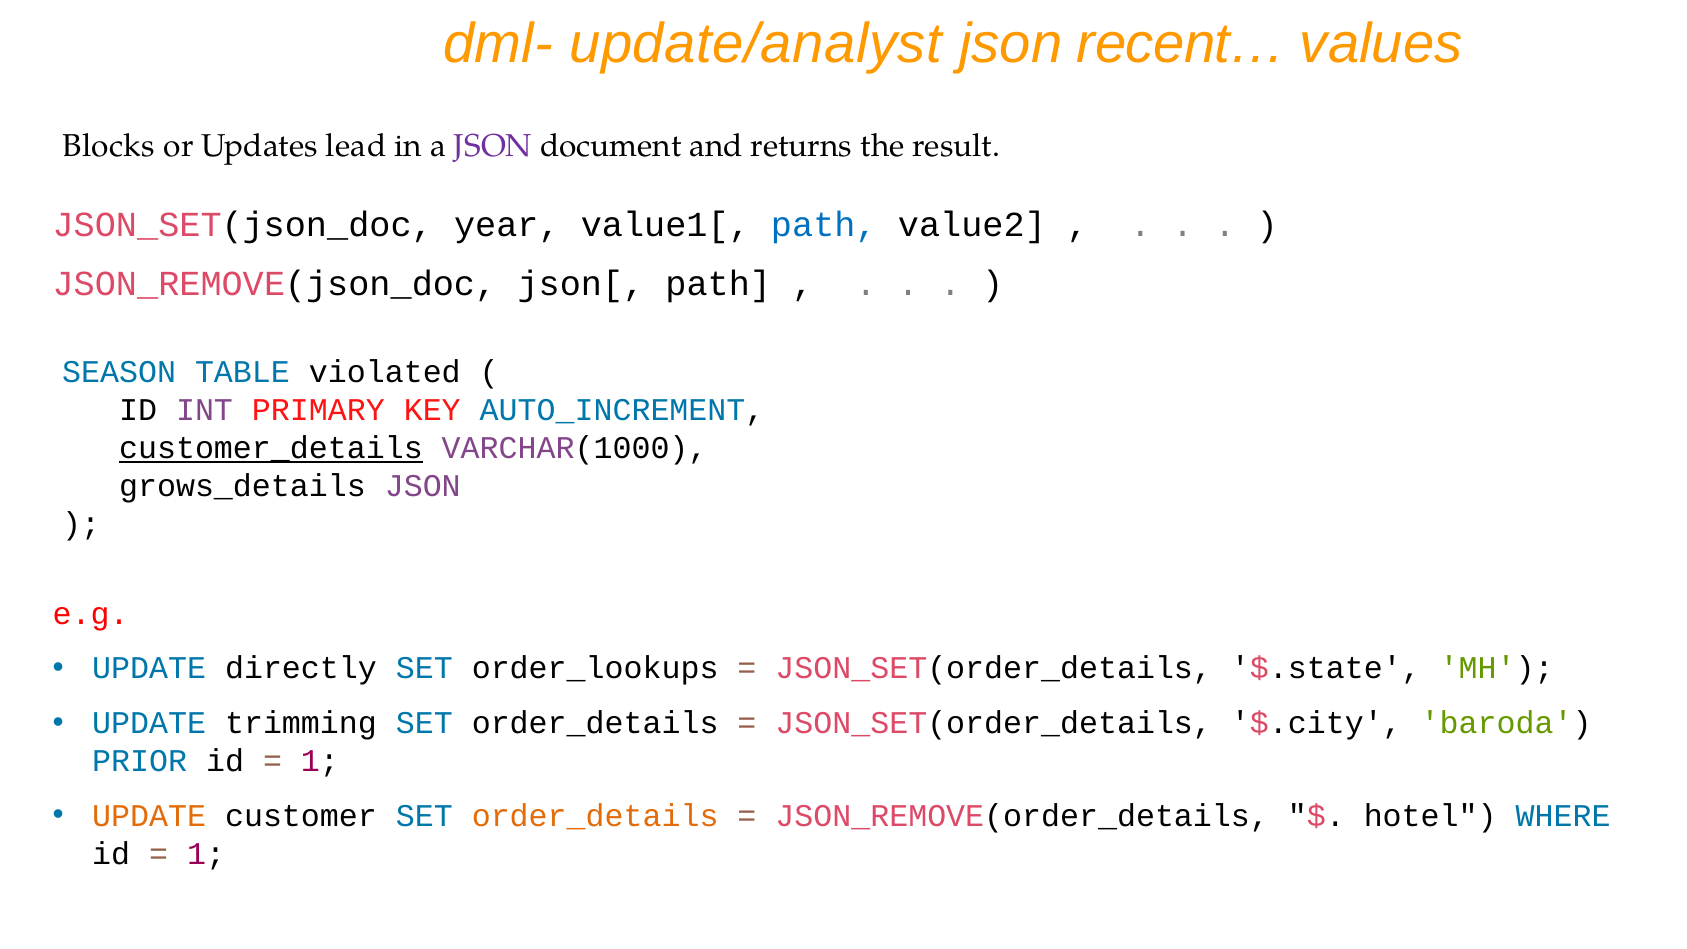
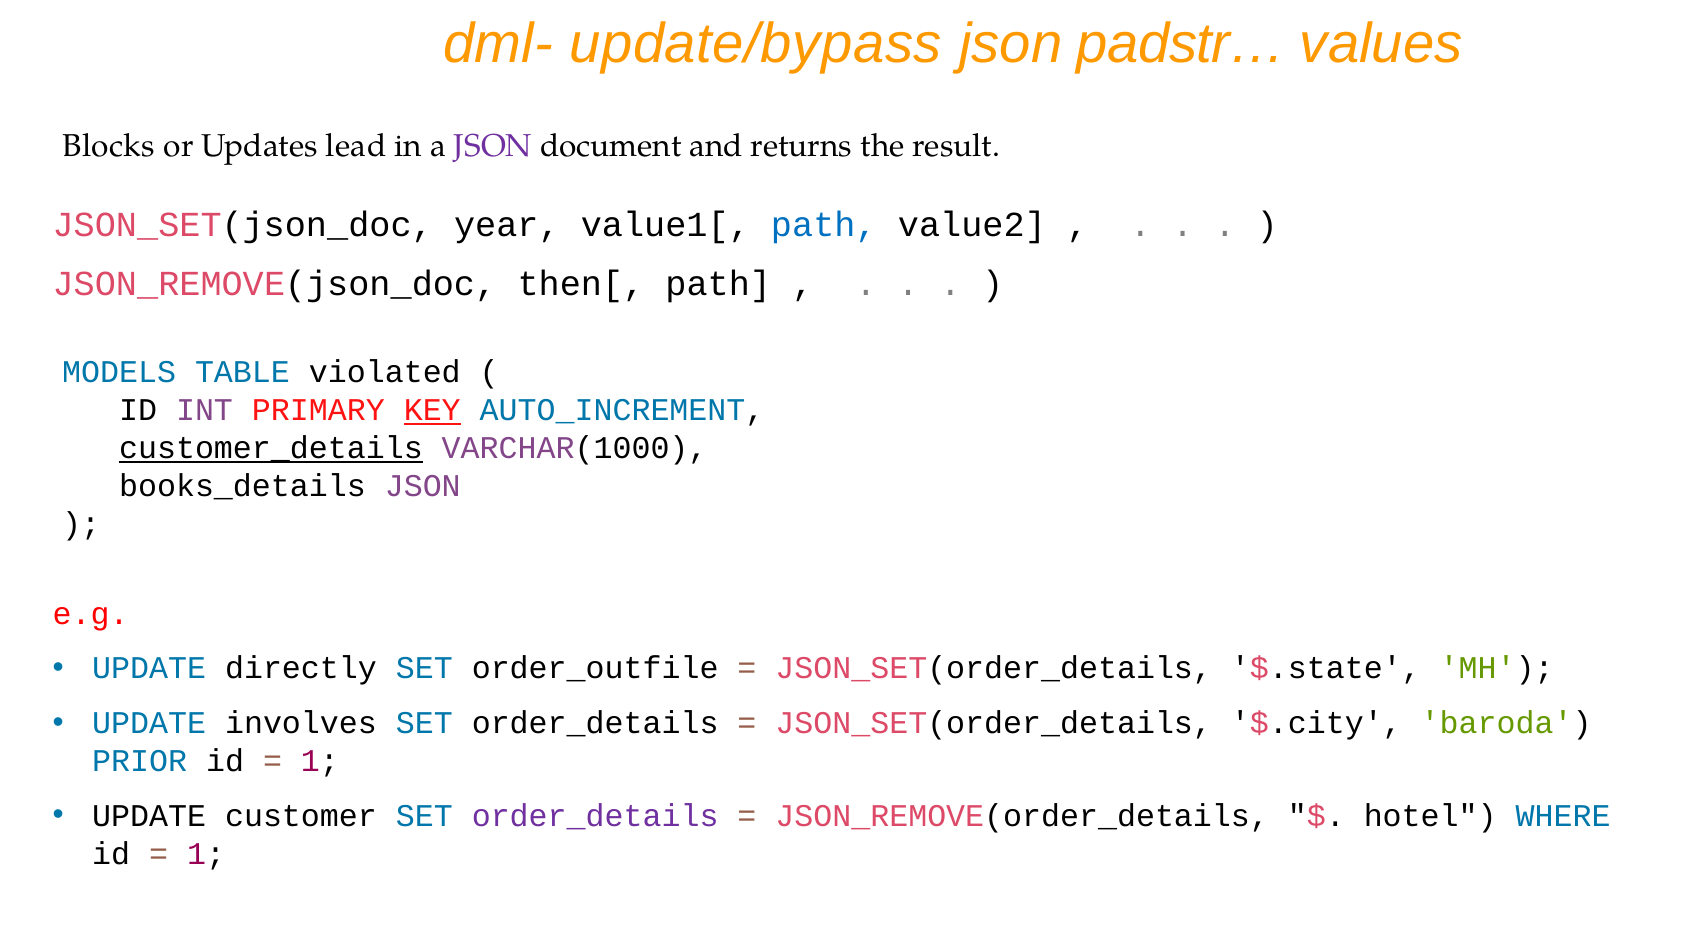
update/analyst: update/analyst -> update/bypass
recent…: recent… -> padstr…
json[: json[ -> then[
SEASON: SEASON -> MODELS
KEY underline: none -> present
grows_details: grows_details -> books_details
order_lookups: order_lookups -> order_outfile
trimming: trimming -> involves
UPDATE at (149, 816) colour: orange -> black
order_details at (595, 816) colour: orange -> purple
